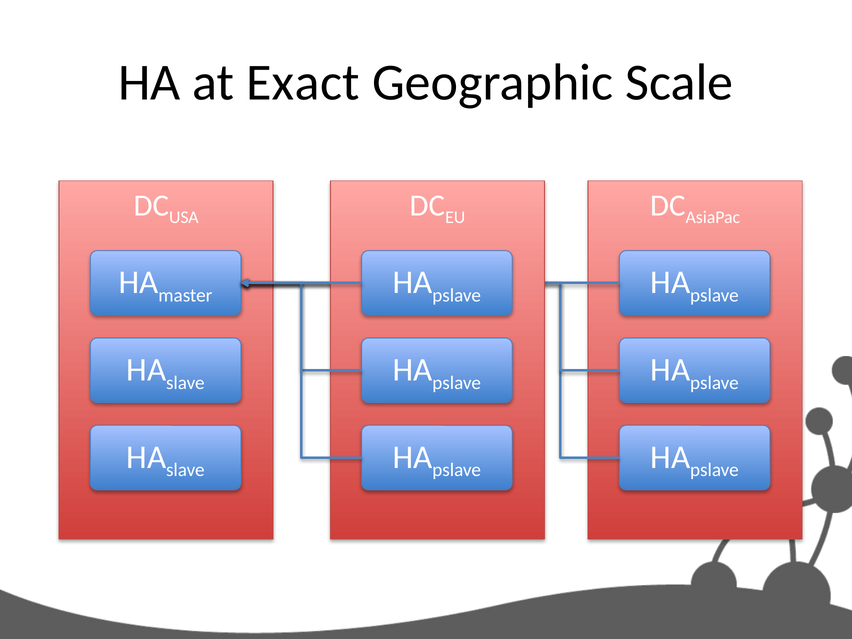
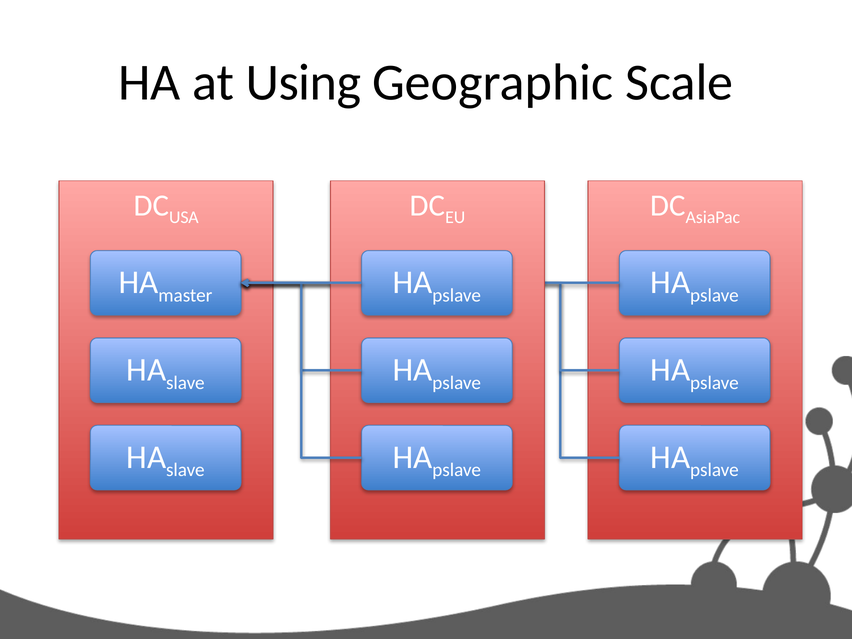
Exact: Exact -> Using
